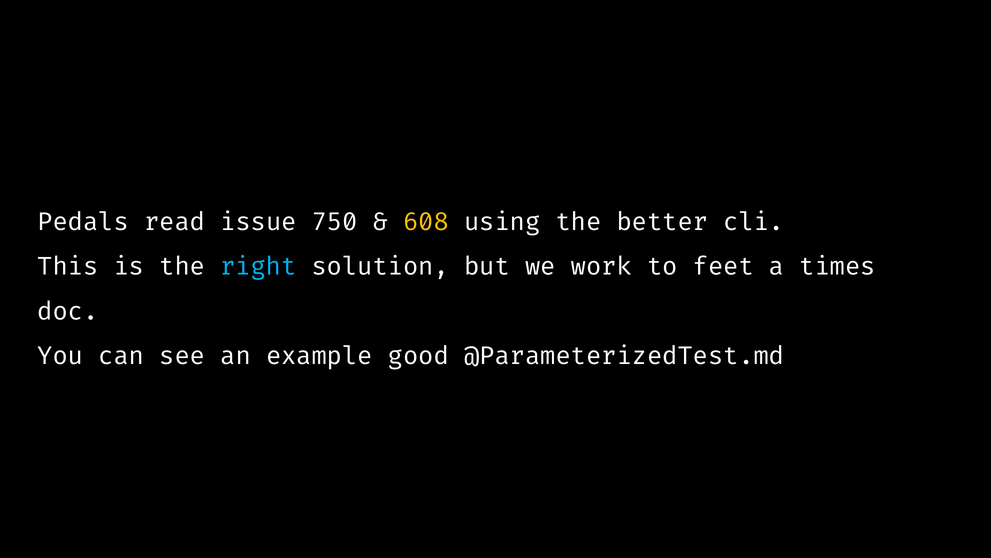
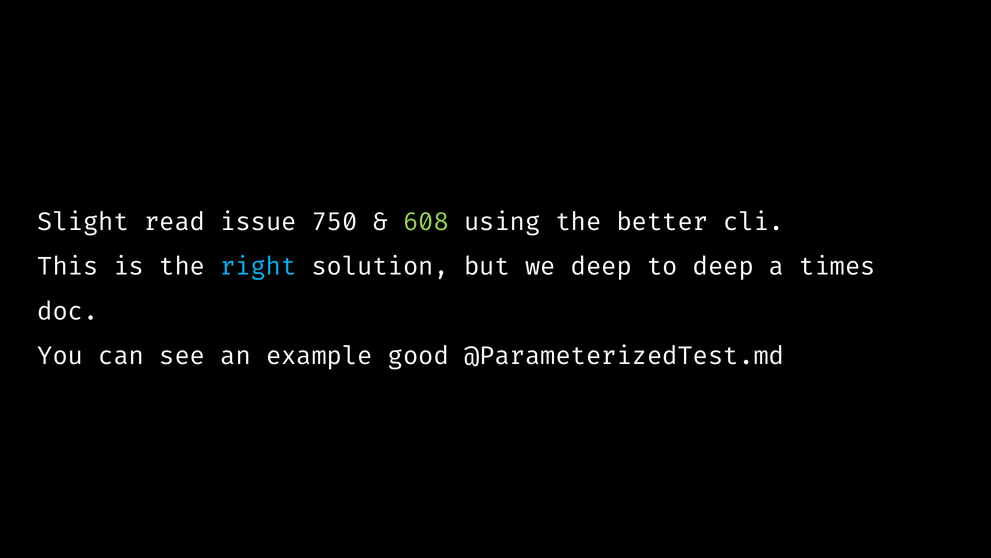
Pedals: Pedals -> Slight
608 colour: yellow -> light green
we work: work -> deep
to feet: feet -> deep
